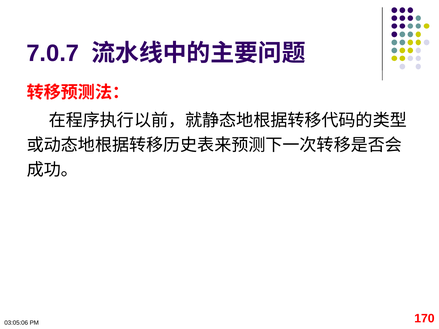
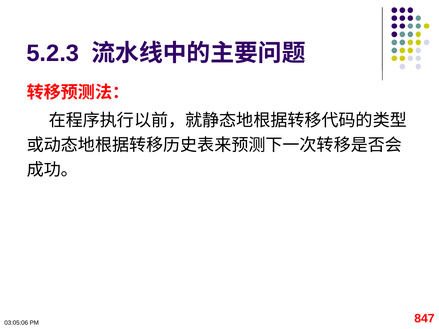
7.0.7: 7.0.7 -> 5.2.3
170: 170 -> 847
